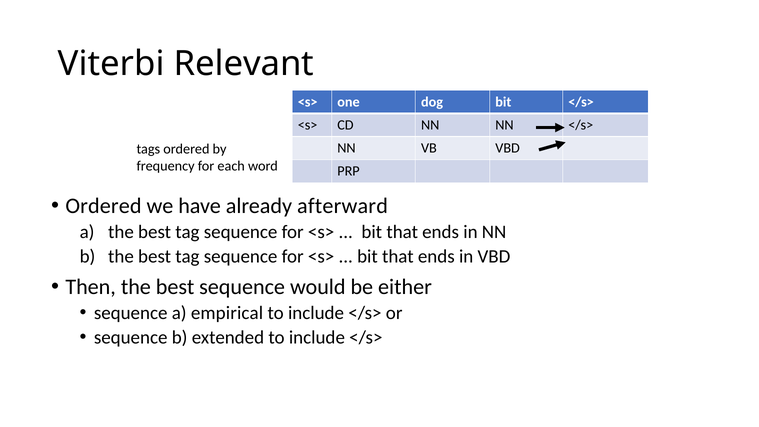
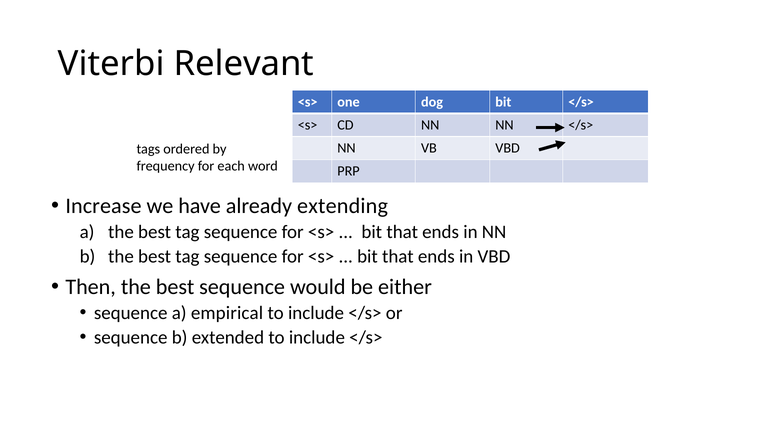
Ordered at (103, 206): Ordered -> Increase
afterward: afterward -> extending
